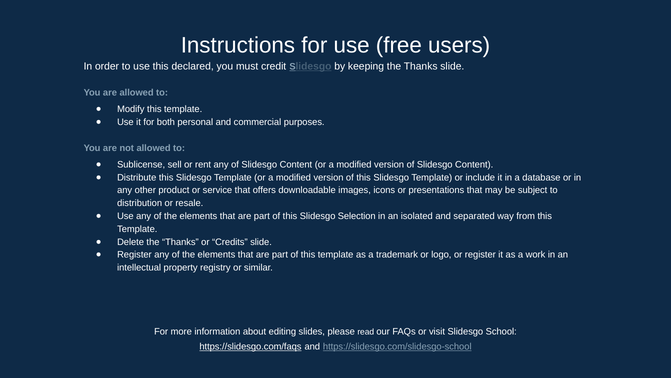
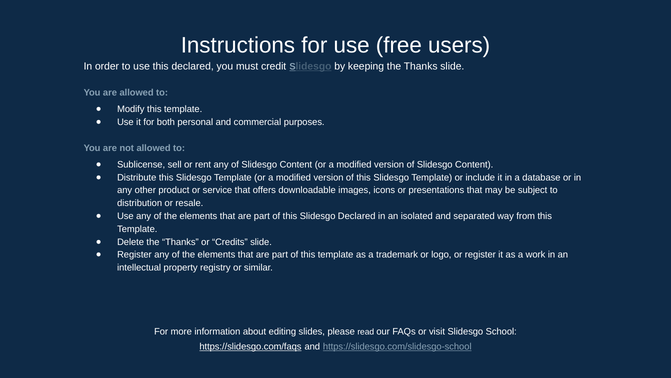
Slidesgo Selection: Selection -> Declared
